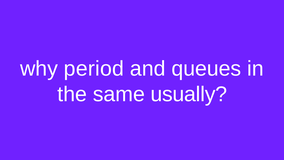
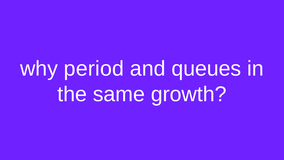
usually: usually -> growth
